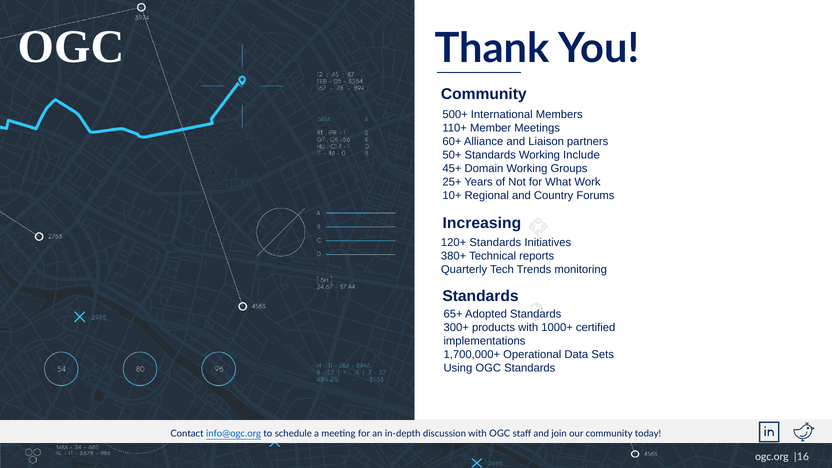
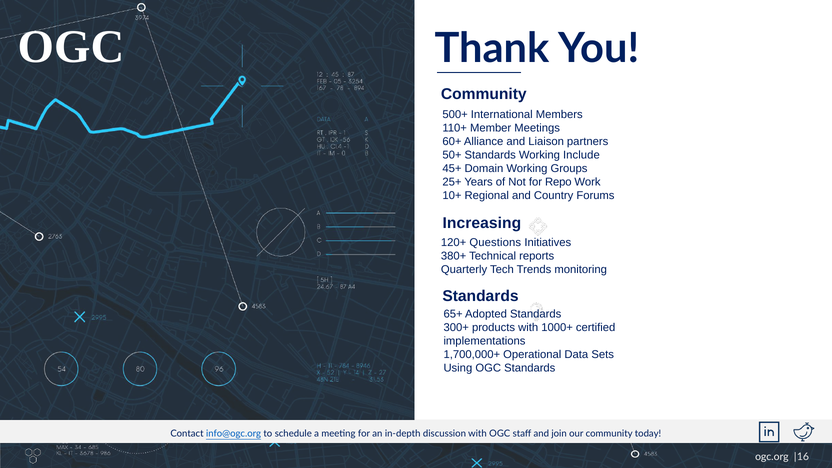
What: What -> Repo
120+ Standards: Standards -> Questions
